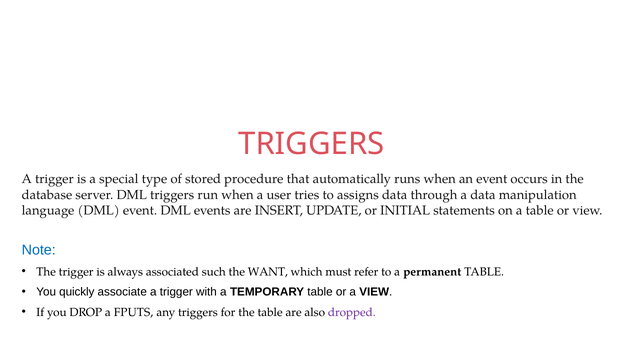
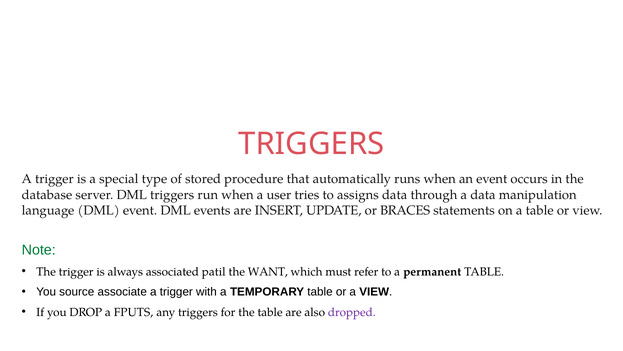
INITIAL: INITIAL -> BRACES
Note colour: blue -> green
such: such -> patil
quickly: quickly -> source
